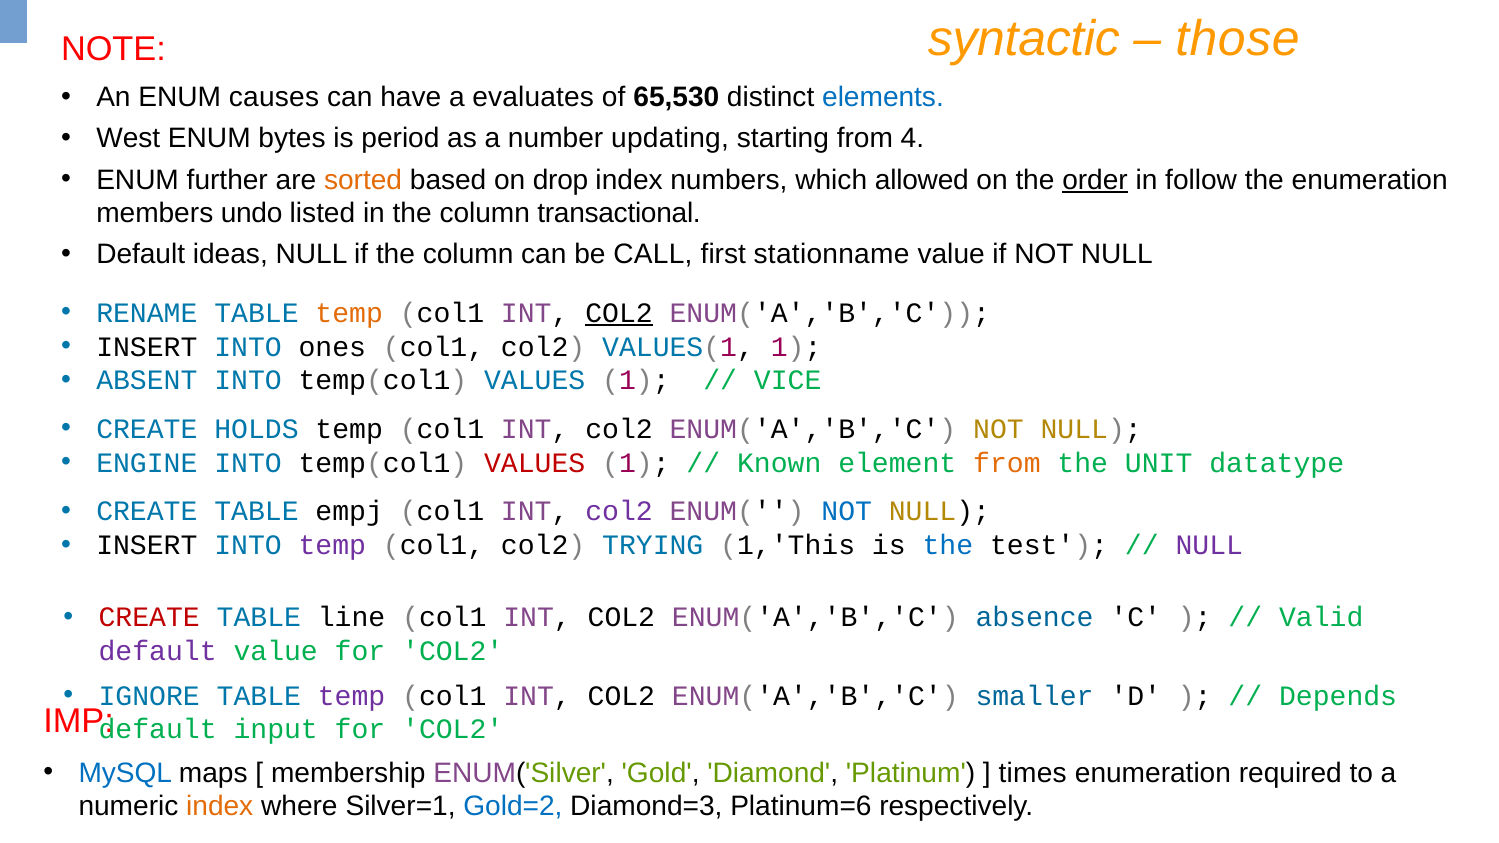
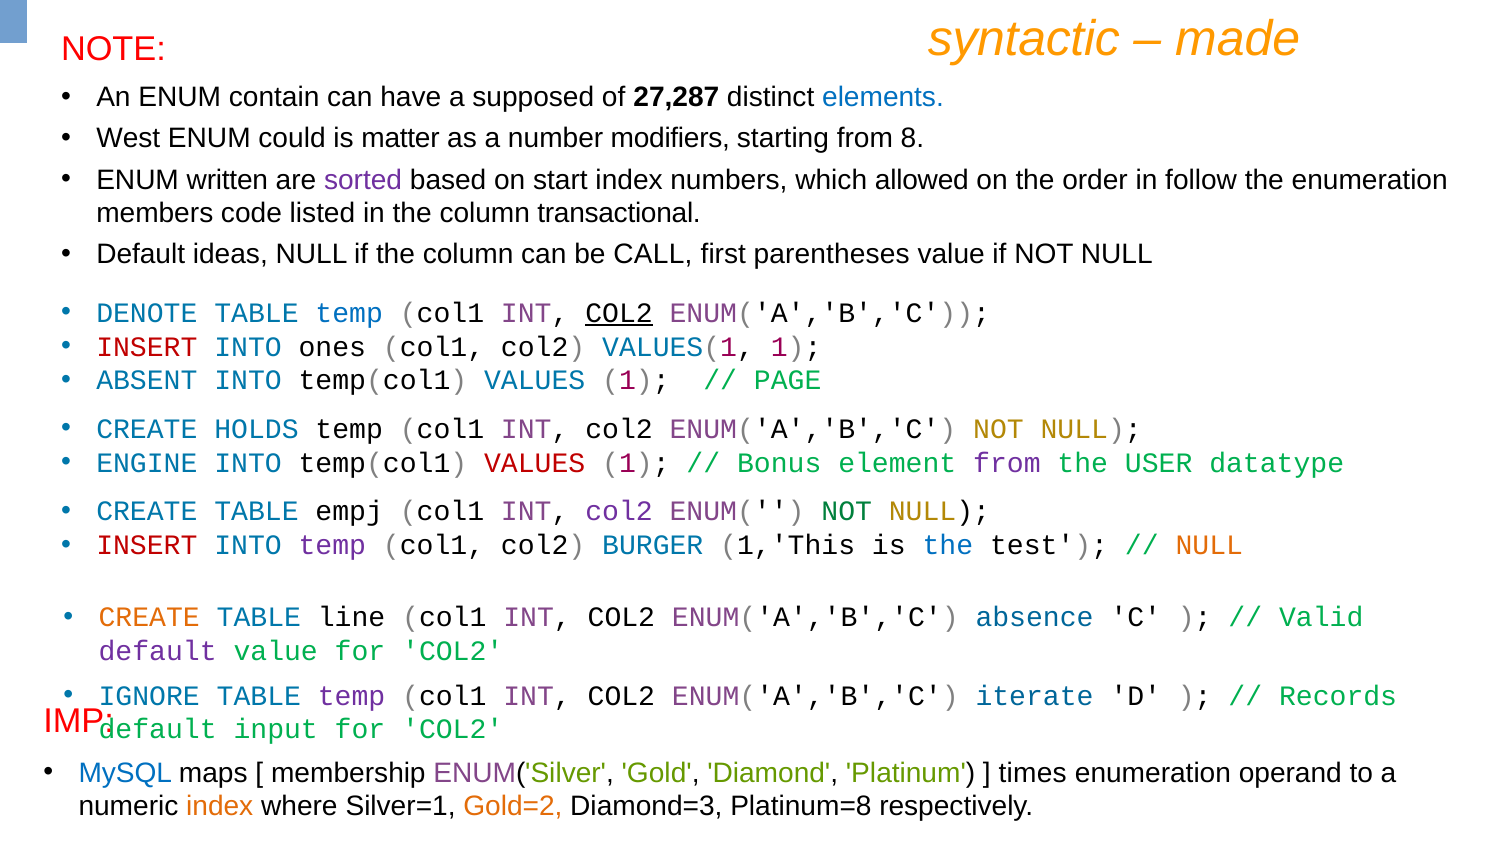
those: those -> made
causes: causes -> contain
evaluates: evaluates -> supposed
65,530: 65,530 -> 27,287
bytes: bytes -> could
period: period -> matter
updating: updating -> modifiers
4: 4 -> 8
further: further -> written
sorted colour: orange -> purple
drop: drop -> start
order underline: present -> none
undo: undo -> code
stationname: stationname -> parentheses
RENAME: RENAME -> DENOTE
temp at (349, 313) colour: orange -> blue
INSERT at (147, 347) colour: black -> red
VICE: VICE -> PAGE
Known: Known -> Bonus
from at (1007, 463) colour: orange -> purple
UNIT: UNIT -> USER
NOT at (847, 512) colour: blue -> green
INSERT at (147, 545) colour: black -> red
TRYING: TRYING -> BURGER
NULL at (1209, 545) colour: purple -> orange
CREATE at (149, 617) colour: red -> orange
smaller: smaller -> iterate
Depends: Depends -> Records
required: required -> operand
Gold=2 colour: blue -> orange
Platinum=6: Platinum=6 -> Platinum=8
